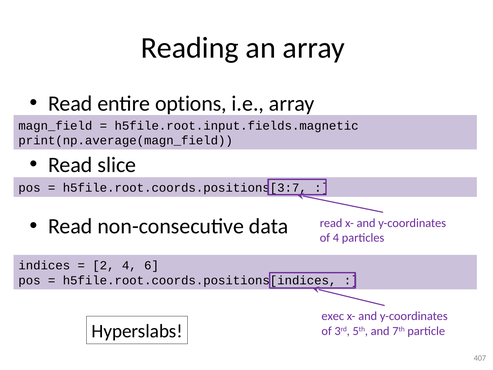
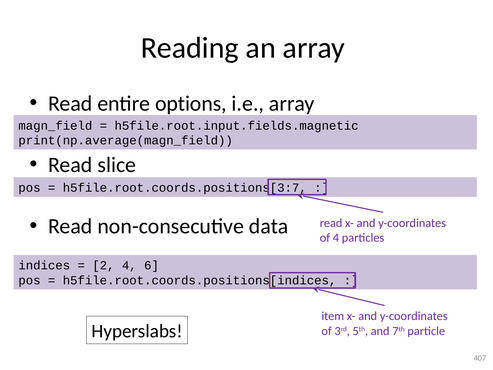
exec: exec -> item
